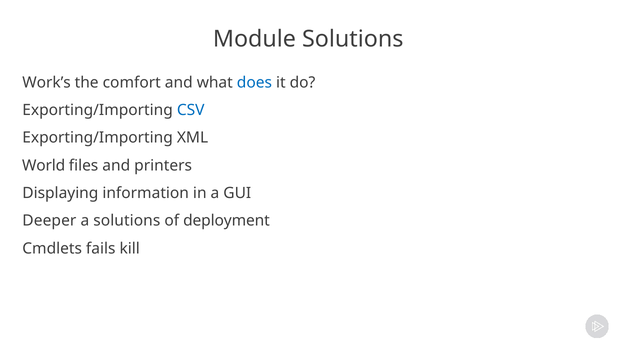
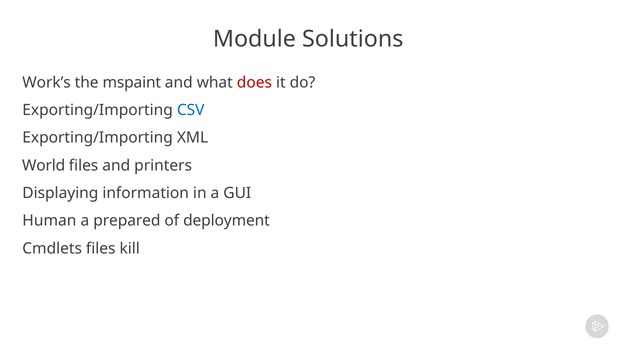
comfort: comfort -> mspaint
does colour: blue -> red
Deeper: Deeper -> Human
a solutions: solutions -> prepared
Cmdlets fails: fails -> files
